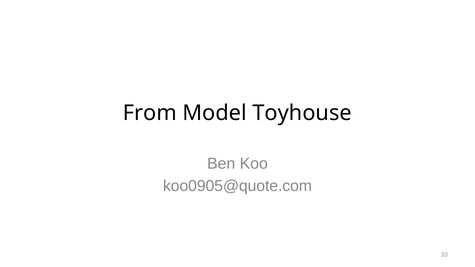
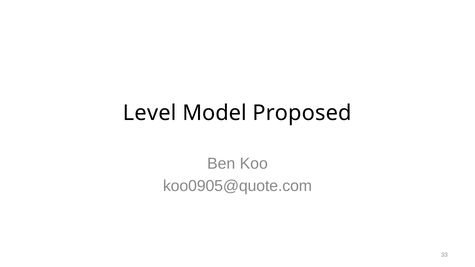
From: From -> Level
Toyhouse: Toyhouse -> Proposed
